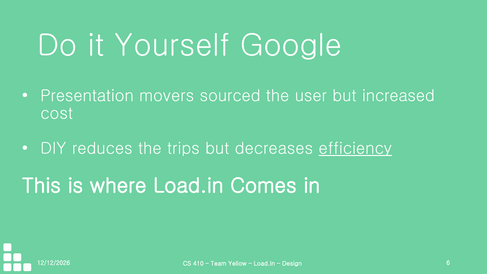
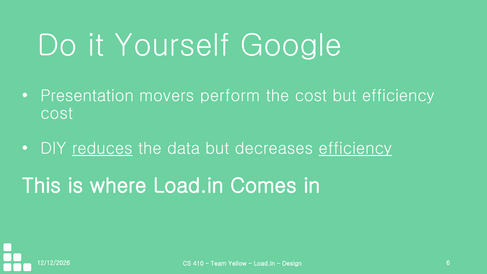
sourced: sourced -> perform
the user: user -> cost
but increased: increased -> efficiency
reduces underline: none -> present
trips: trips -> data
